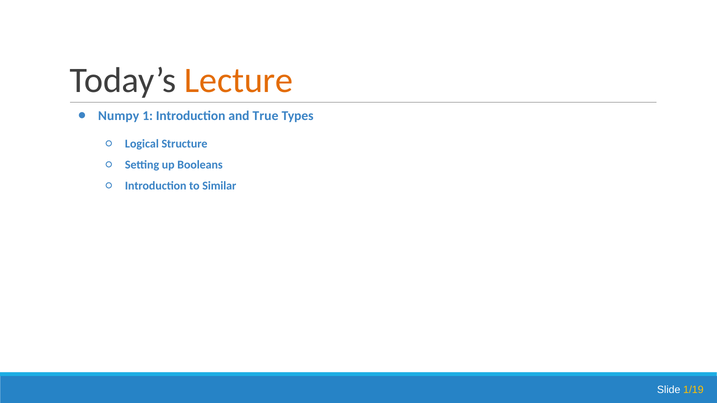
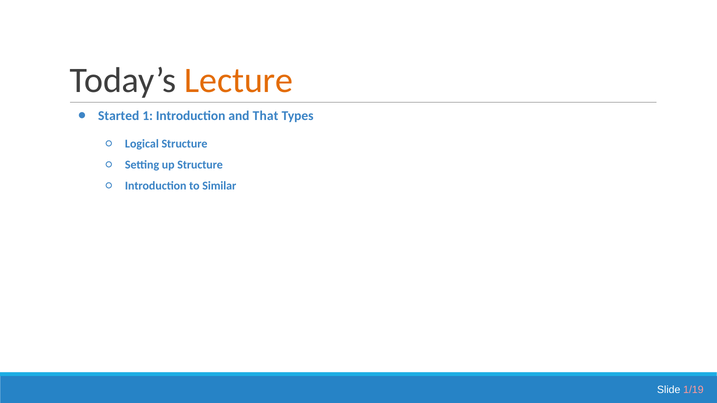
Numpy: Numpy -> Started
True: True -> That
up Booleans: Booleans -> Structure
1/19 colour: yellow -> pink
